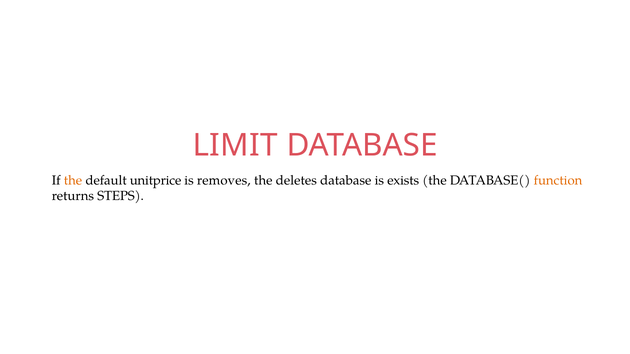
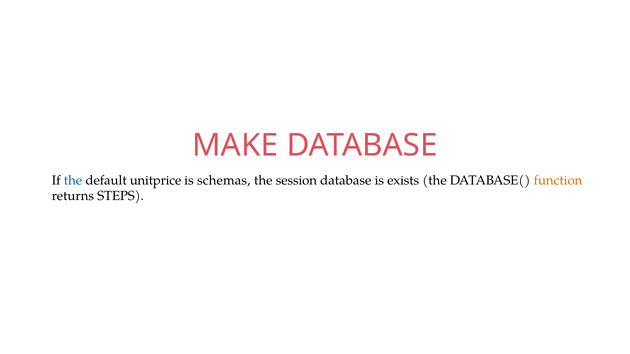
LIMIT: LIMIT -> MAKE
the at (73, 180) colour: orange -> blue
removes: removes -> schemas
deletes: deletes -> session
